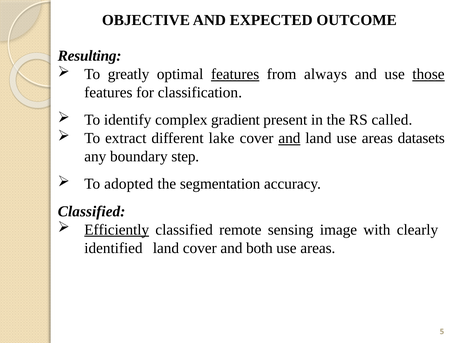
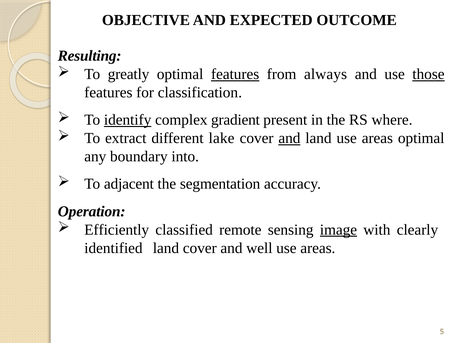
identify underline: none -> present
called: called -> where
areas datasets: datasets -> optimal
step: step -> into
adopted: adopted -> adjacent
Classified at (92, 211): Classified -> Operation
Efficiently underline: present -> none
image underline: none -> present
both: both -> well
